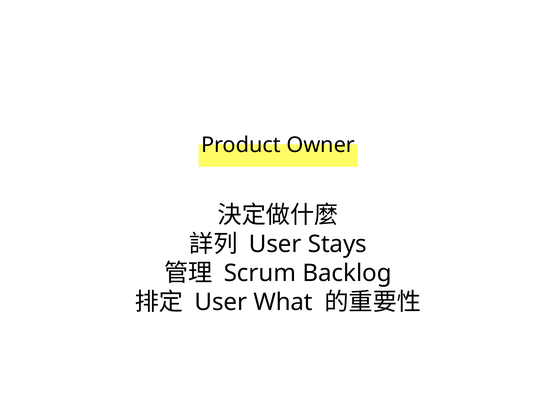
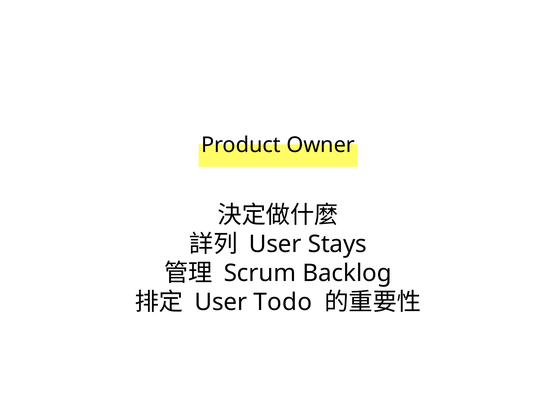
What: What -> Todo
